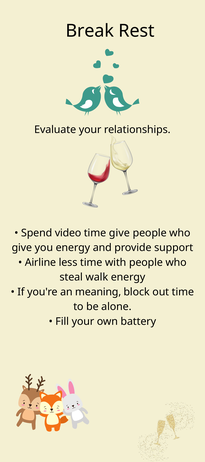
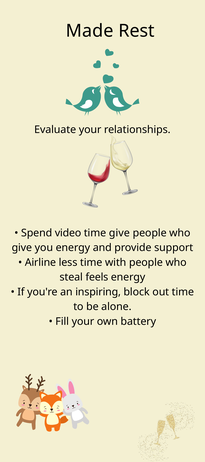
Break: Break -> Made
walk: walk -> feels
meaning: meaning -> inspiring
